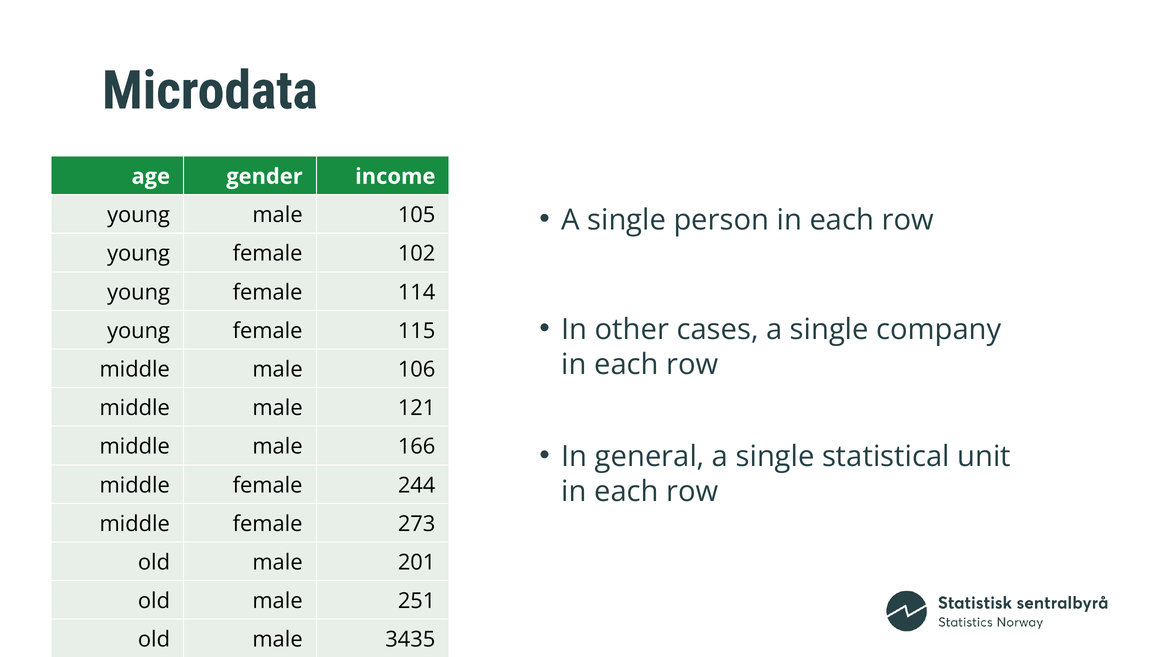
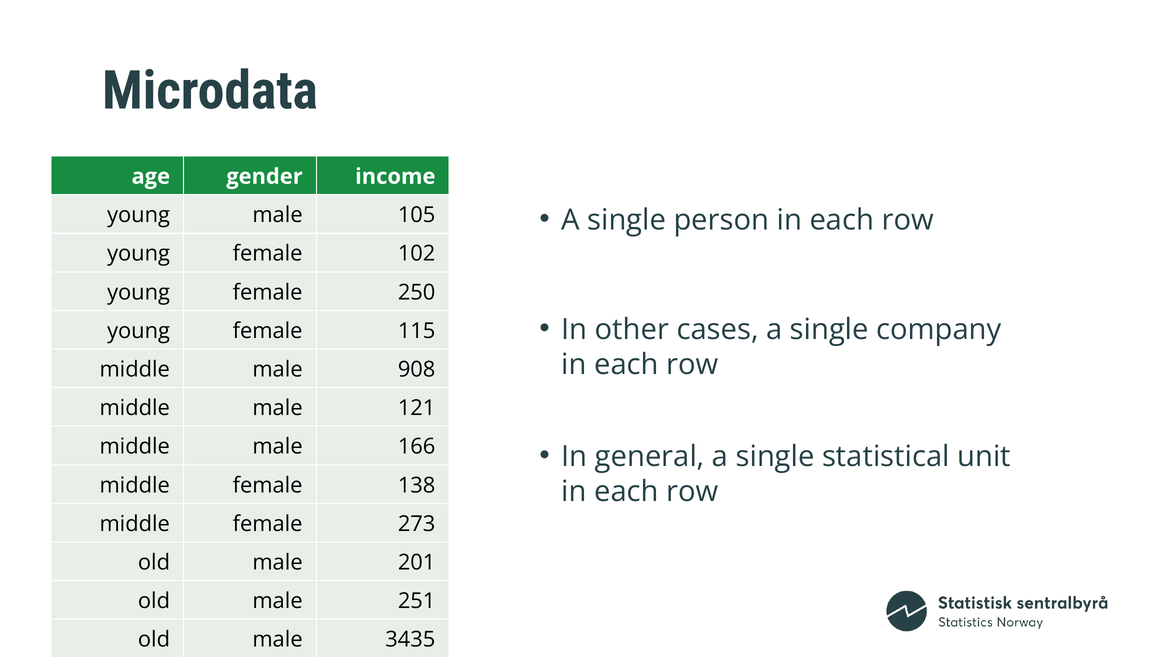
114: 114 -> 250
106: 106 -> 908
244: 244 -> 138
